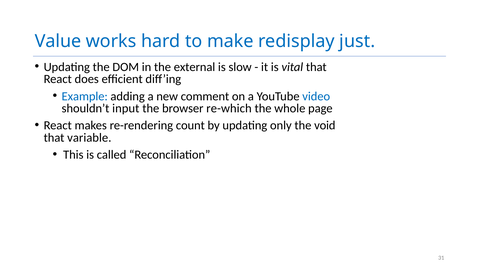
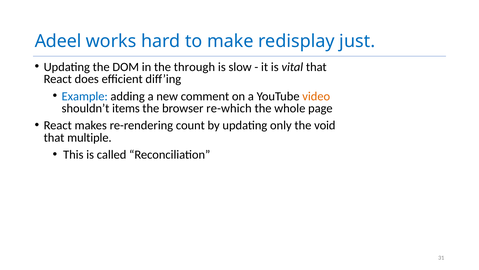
Value: Value -> Adeel
external: external -> through
video colour: blue -> orange
input: input -> items
variable: variable -> multiple
